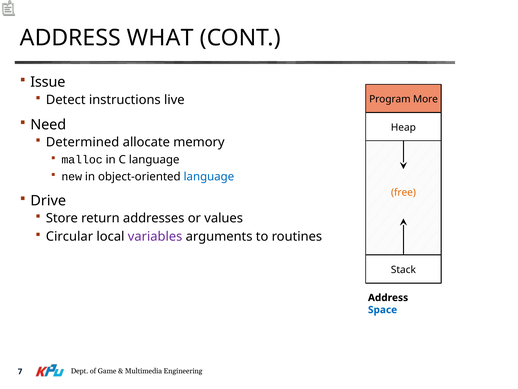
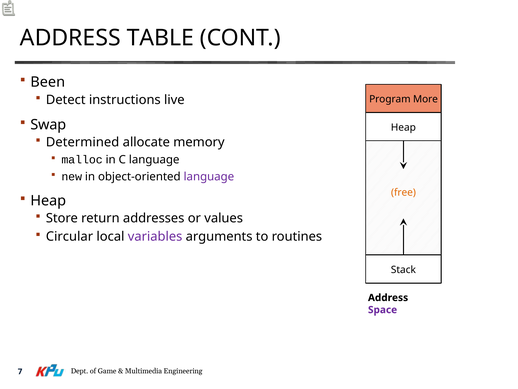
WHAT: WHAT -> TABLE
Issue: Issue -> Been
Need: Need -> Swap
language at (209, 176) colour: blue -> purple
Drive at (48, 200): Drive -> Heap
Space colour: blue -> purple
